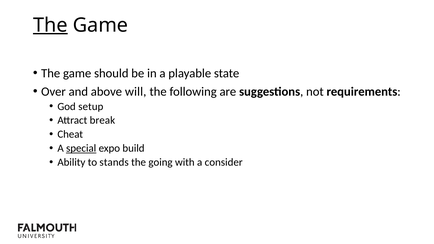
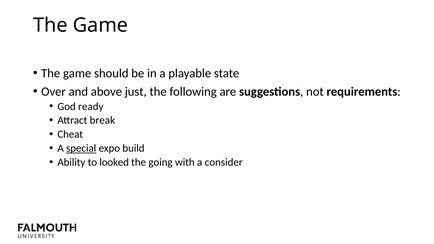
The at (50, 25) underline: present -> none
will: will -> just
setup: setup -> ready
stands: stands -> looked
